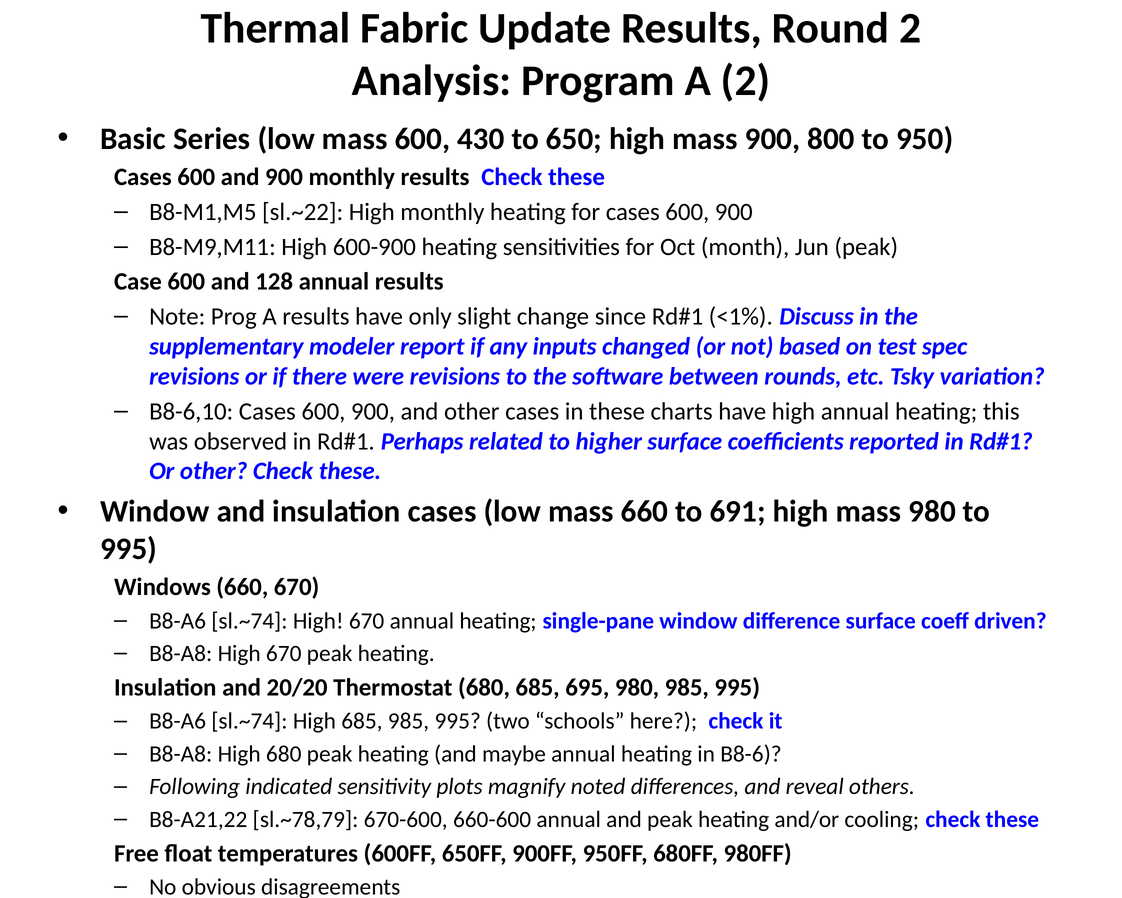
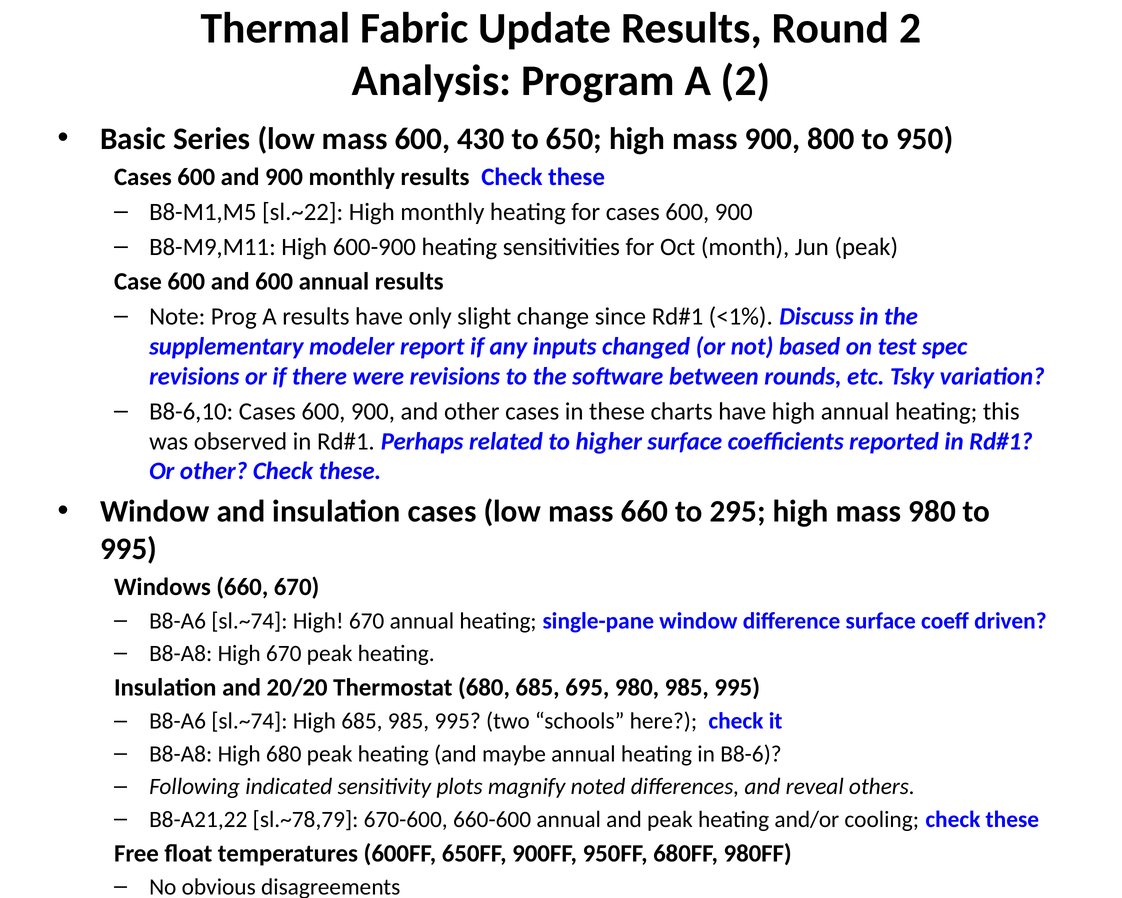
and 128: 128 -> 600
691: 691 -> 295
